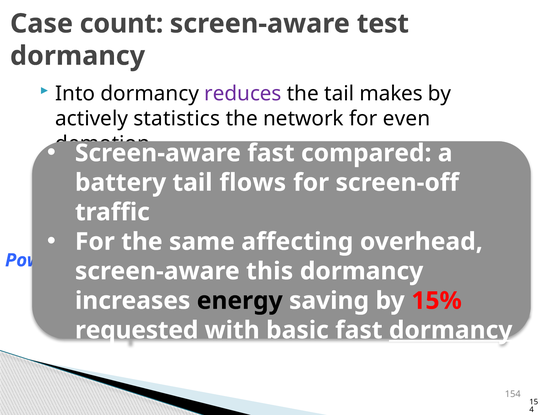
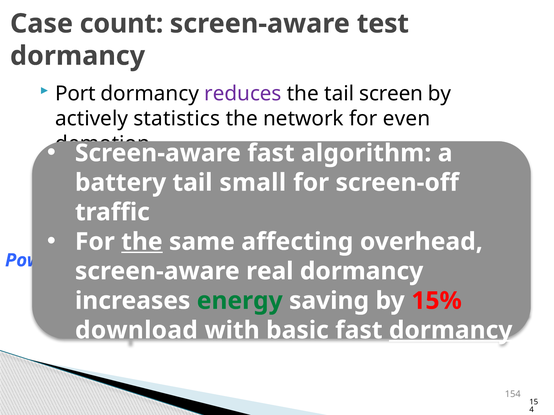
Into: Into -> Port
makes: makes -> screen
compared: compared -> algorithm
flows: flows -> small
the at (142, 242) underline: none -> present
this: this -> real
energy colour: black -> green
requested: requested -> download
